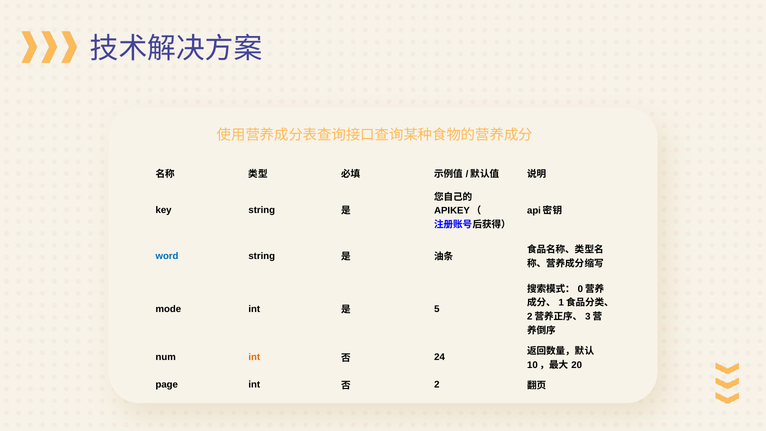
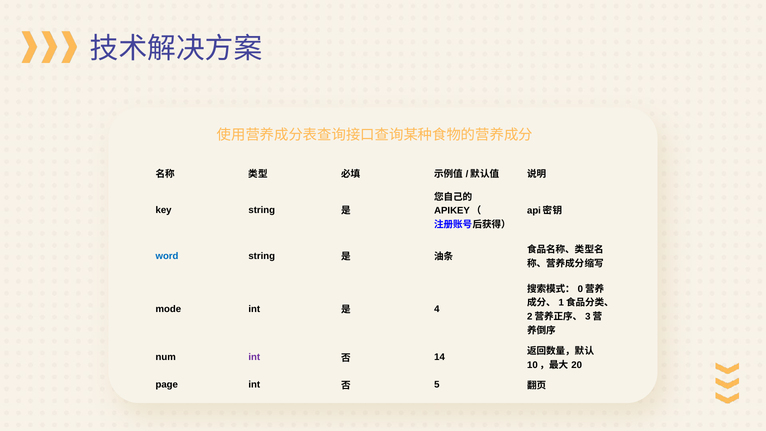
5: 5 -> 4
int at (254, 357) colour: orange -> purple
24: 24 -> 14
2: 2 -> 5
